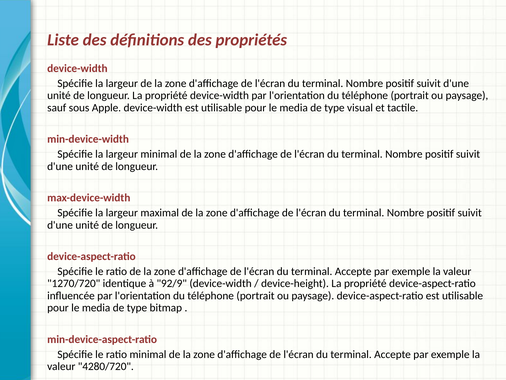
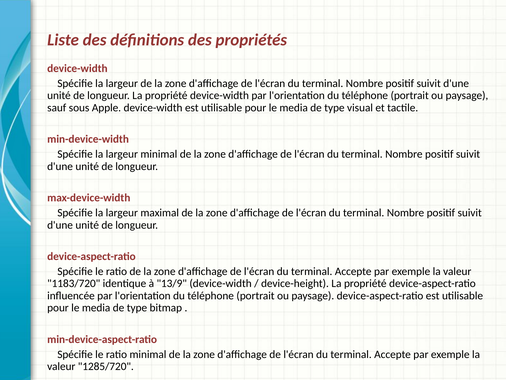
1270/720: 1270/720 -> 1183/720
92/9: 92/9 -> 13/9
4280/720: 4280/720 -> 1285/720
